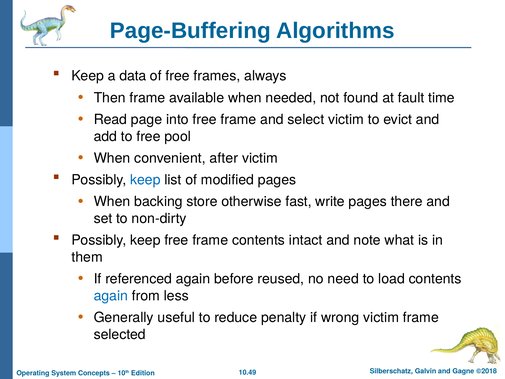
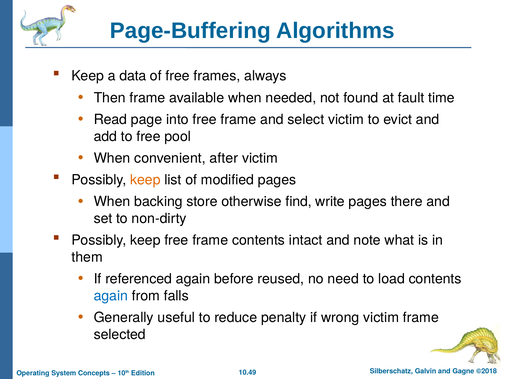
keep at (145, 180) colour: blue -> orange
fast: fast -> find
less: less -> falls
